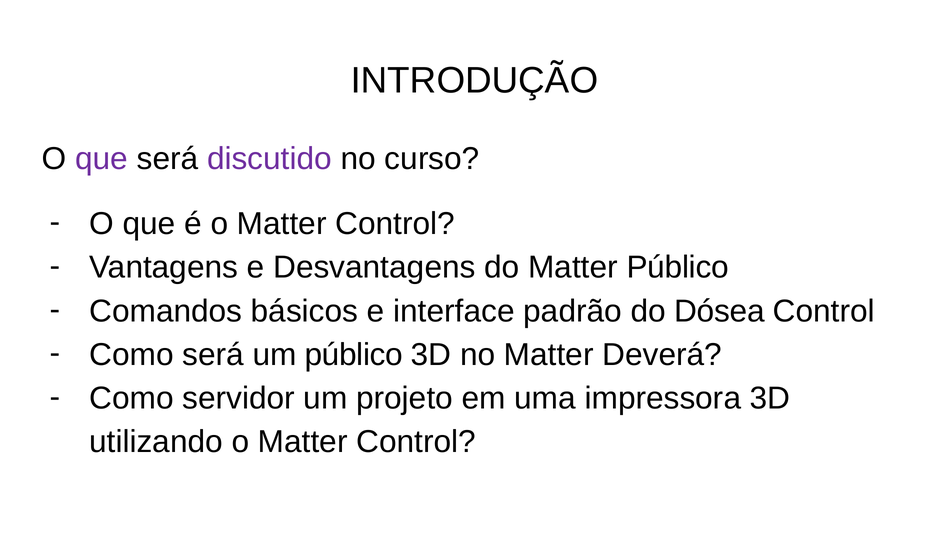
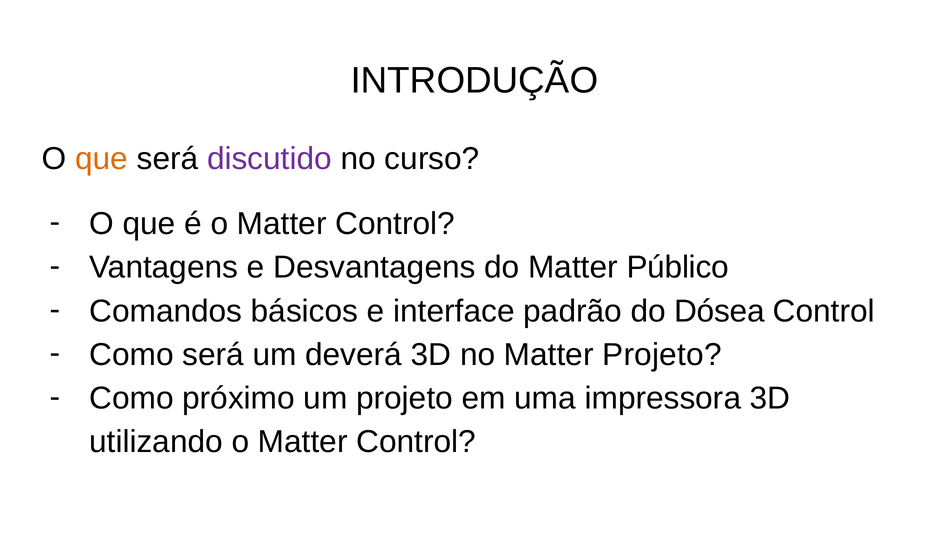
que at (102, 159) colour: purple -> orange
um público: público -> deverá
Matter Deverá: Deverá -> Projeto
servidor: servidor -> próximo
